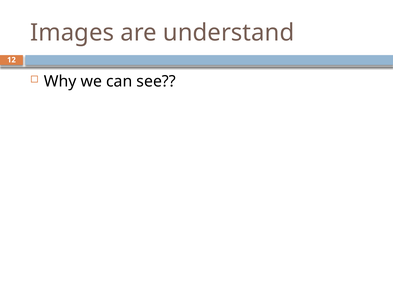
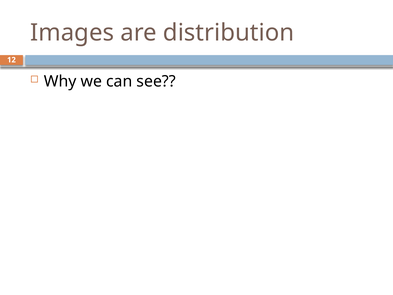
understand: understand -> distribution
